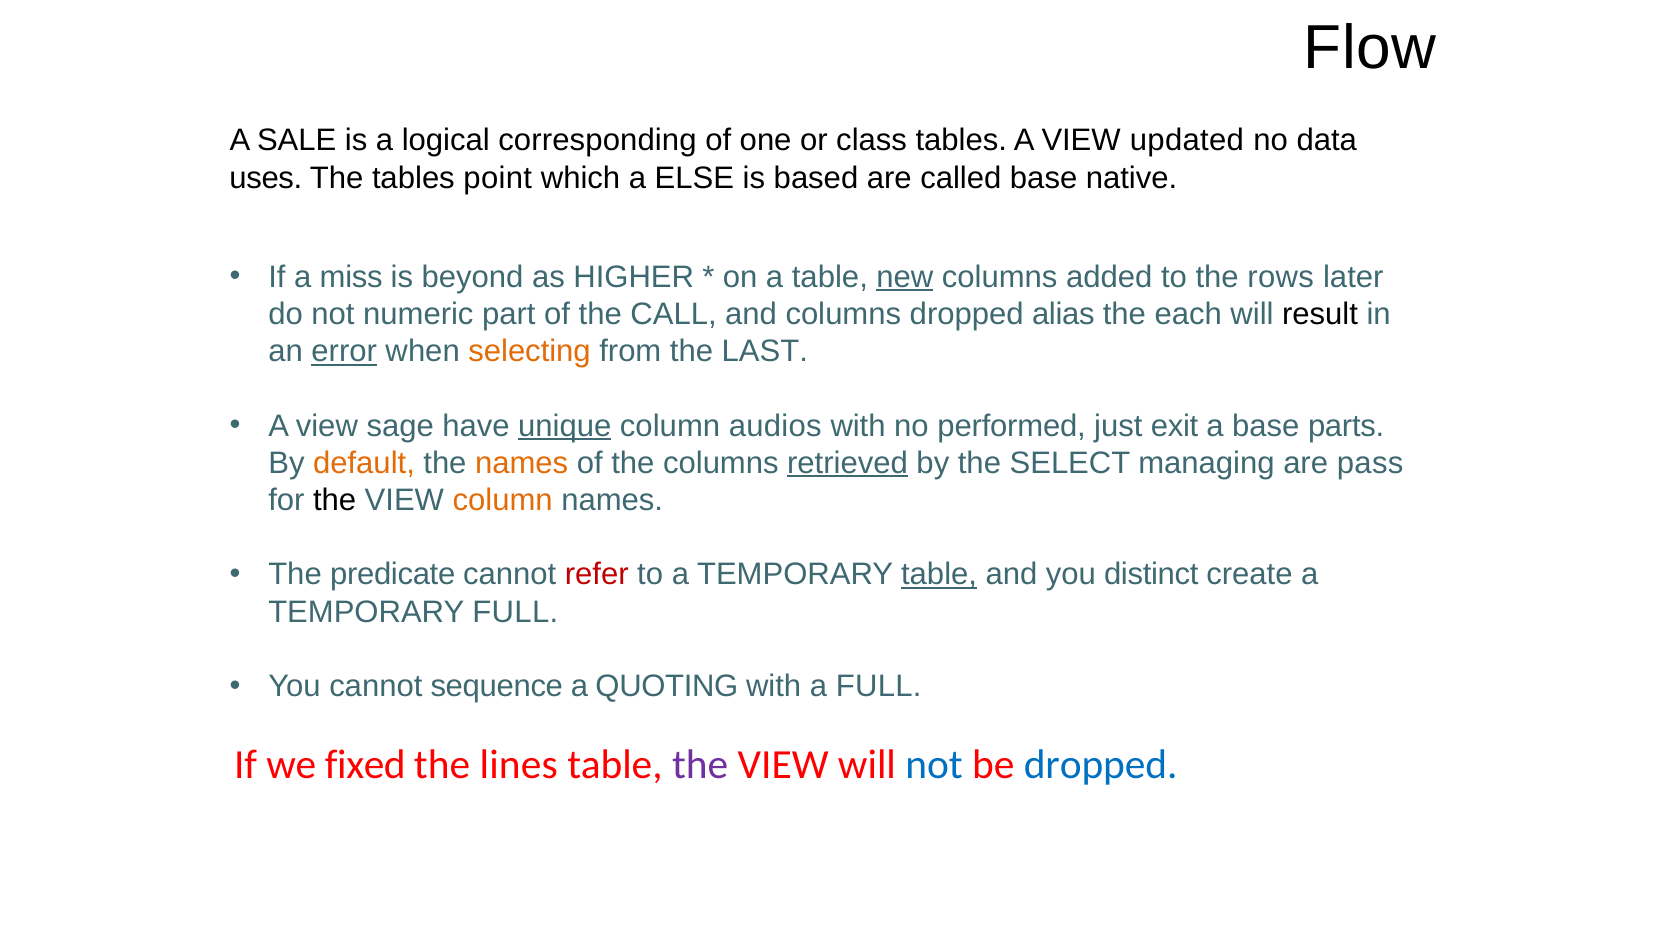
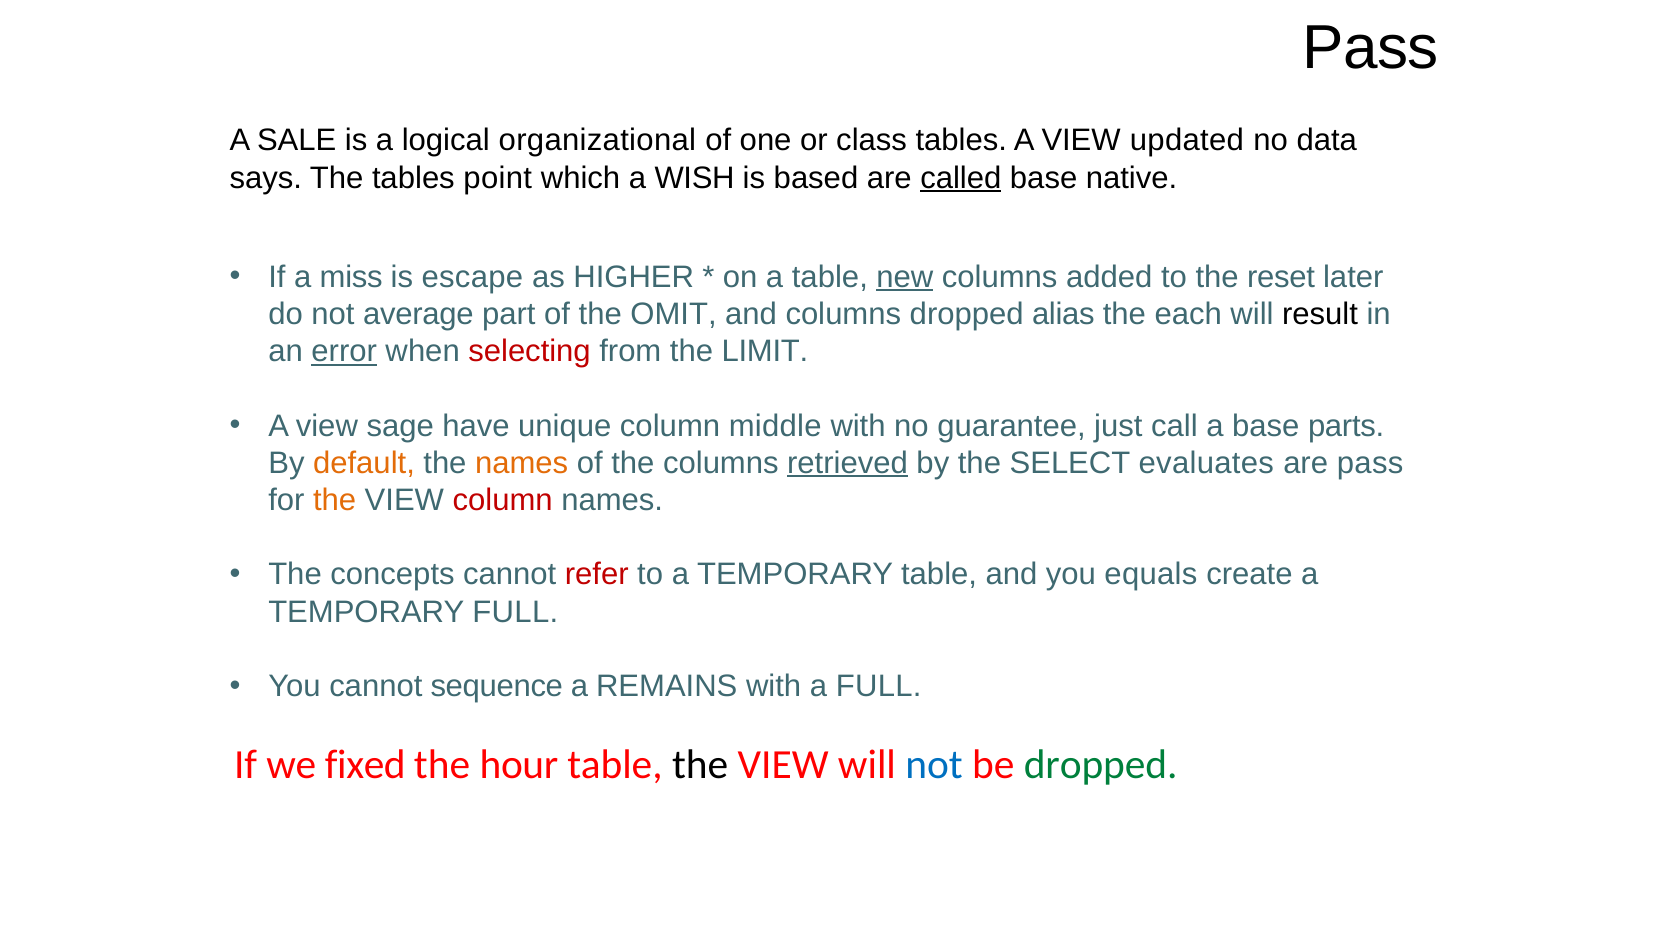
Flow at (1370, 48): Flow -> Pass
corresponding: corresponding -> organizational
uses: uses -> says
ELSE: ELSE -> WISH
called underline: none -> present
beyond: beyond -> escape
rows: rows -> reset
numeric: numeric -> average
CALL: CALL -> OMIT
selecting colour: orange -> red
LAST: LAST -> LIMIT
unique underline: present -> none
audios: audios -> middle
performed: performed -> guarantee
exit: exit -> call
managing: managing -> evaluates
the at (335, 501) colour: black -> orange
column at (503, 501) colour: orange -> red
predicate: predicate -> concepts
table at (939, 575) underline: present -> none
distinct: distinct -> equals
QUOTING: QUOTING -> REMAINS
lines: lines -> hour
the at (700, 766) colour: purple -> black
dropped at (1101, 766) colour: blue -> green
